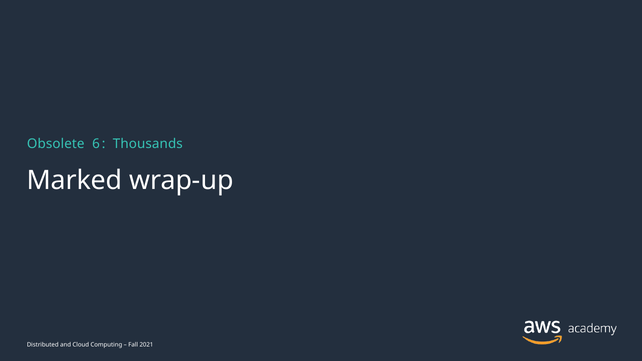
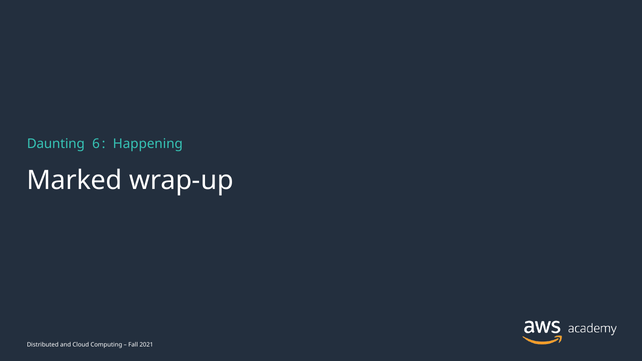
Obsolete: Obsolete -> Daunting
Thousands: Thousands -> Happening
